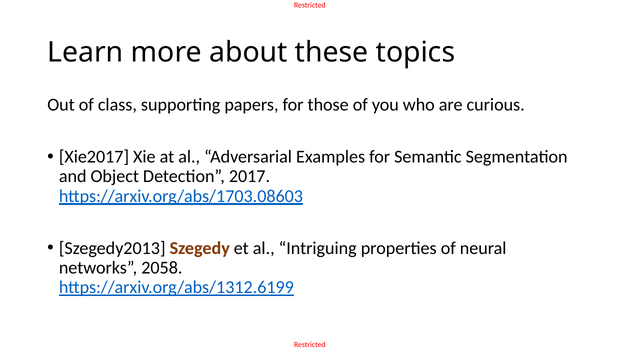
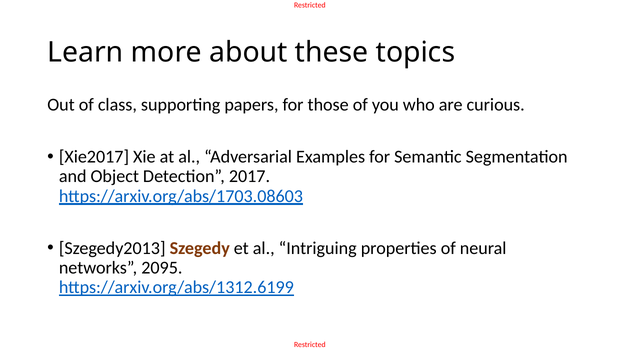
2058: 2058 -> 2095
